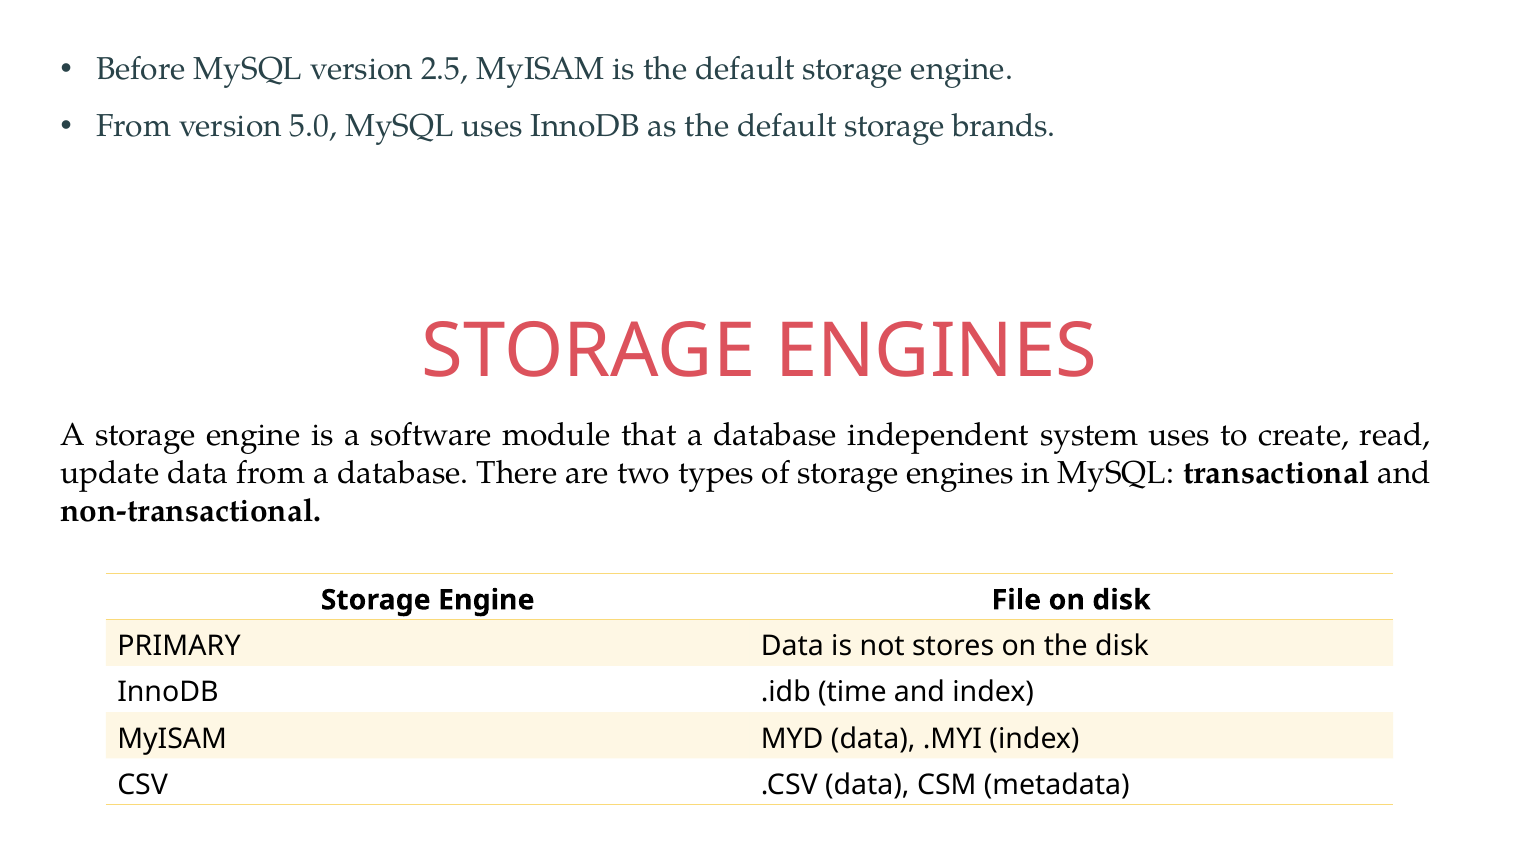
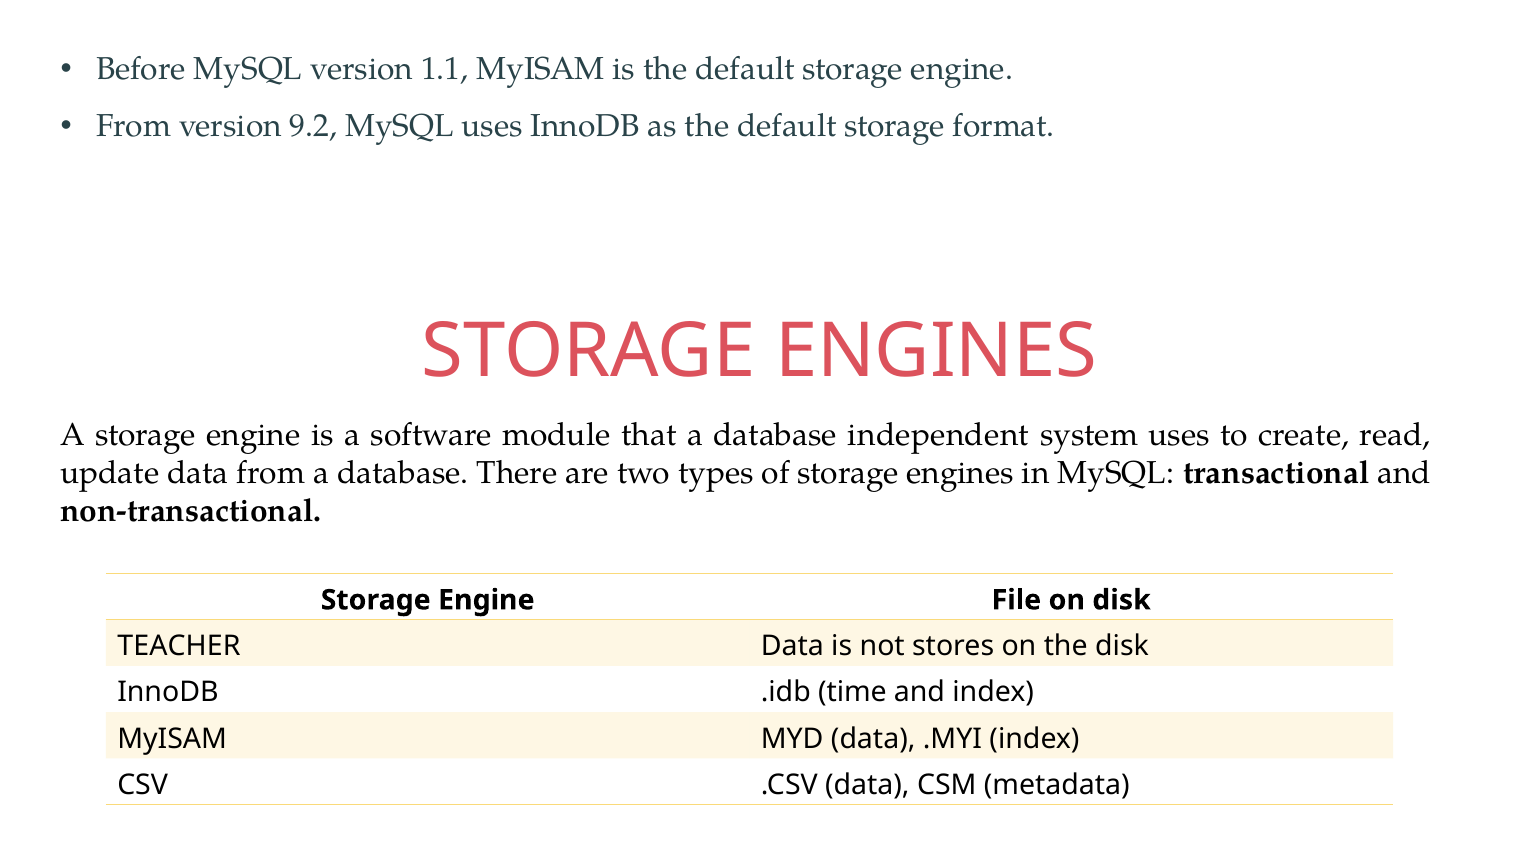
2.5: 2.5 -> 1.1
5.0: 5.0 -> 9.2
brands: brands -> format
PRIMARY: PRIMARY -> TEACHER
